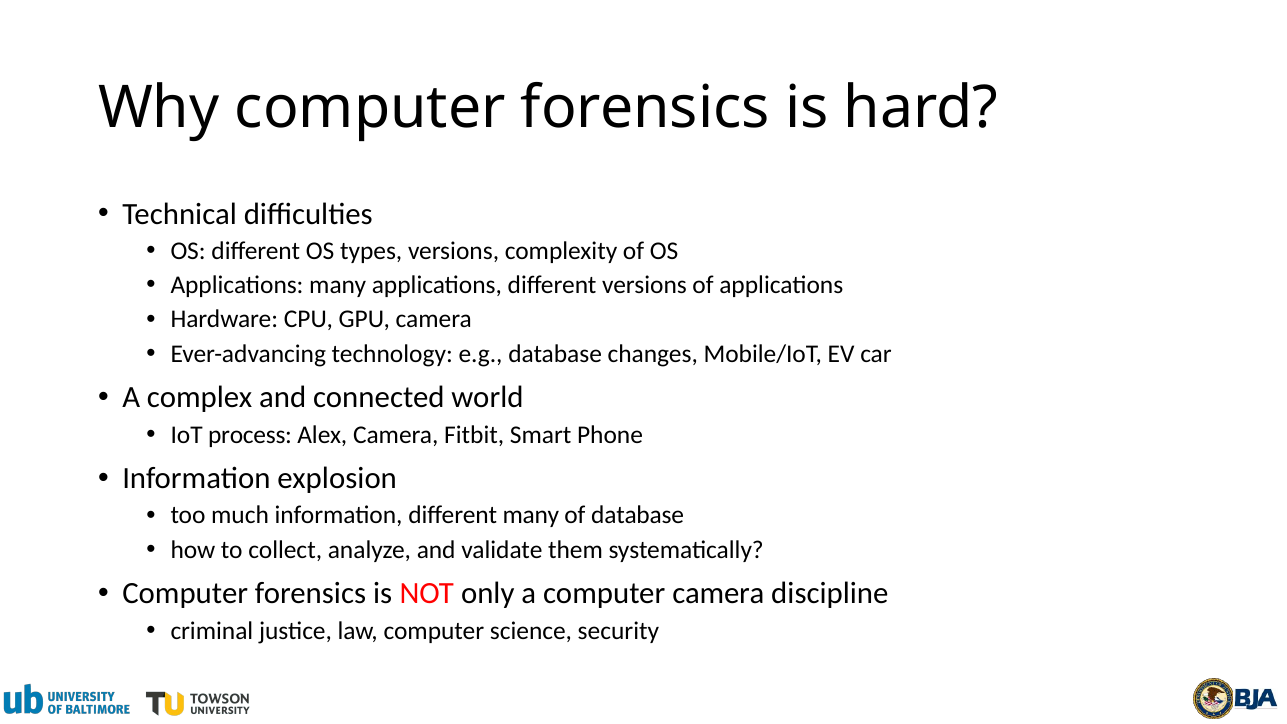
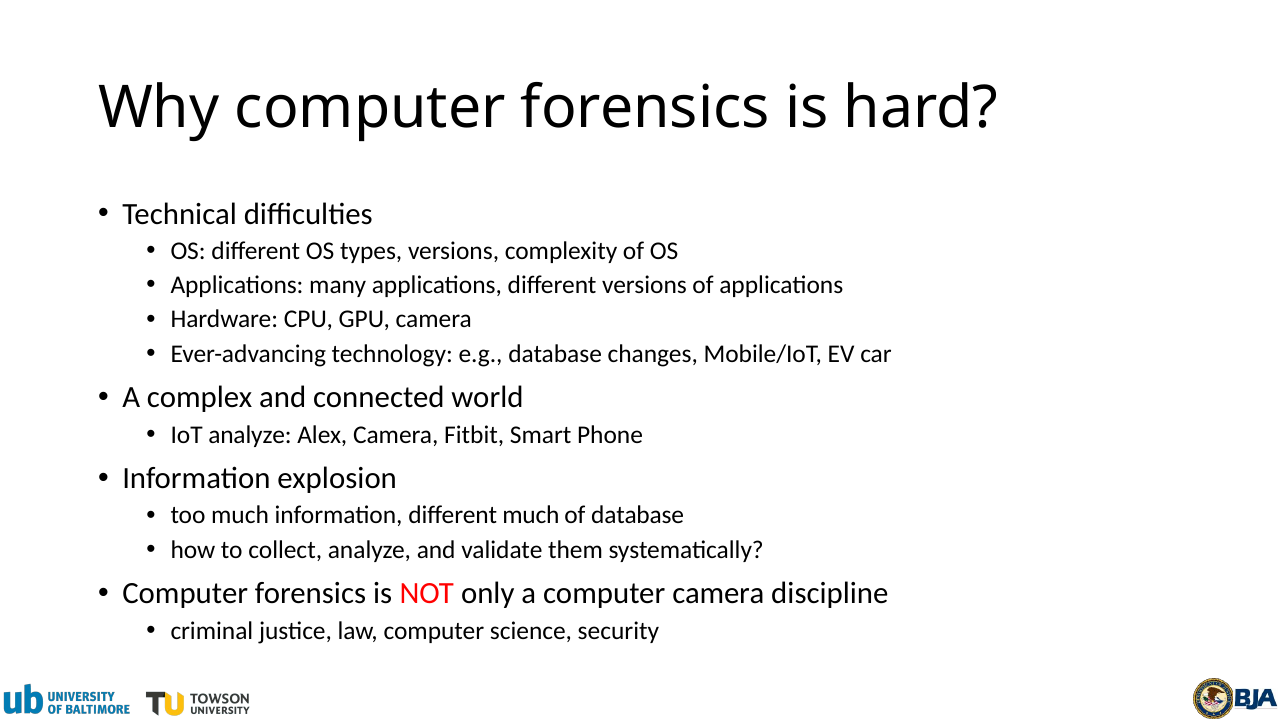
IoT process: process -> analyze
different many: many -> much
